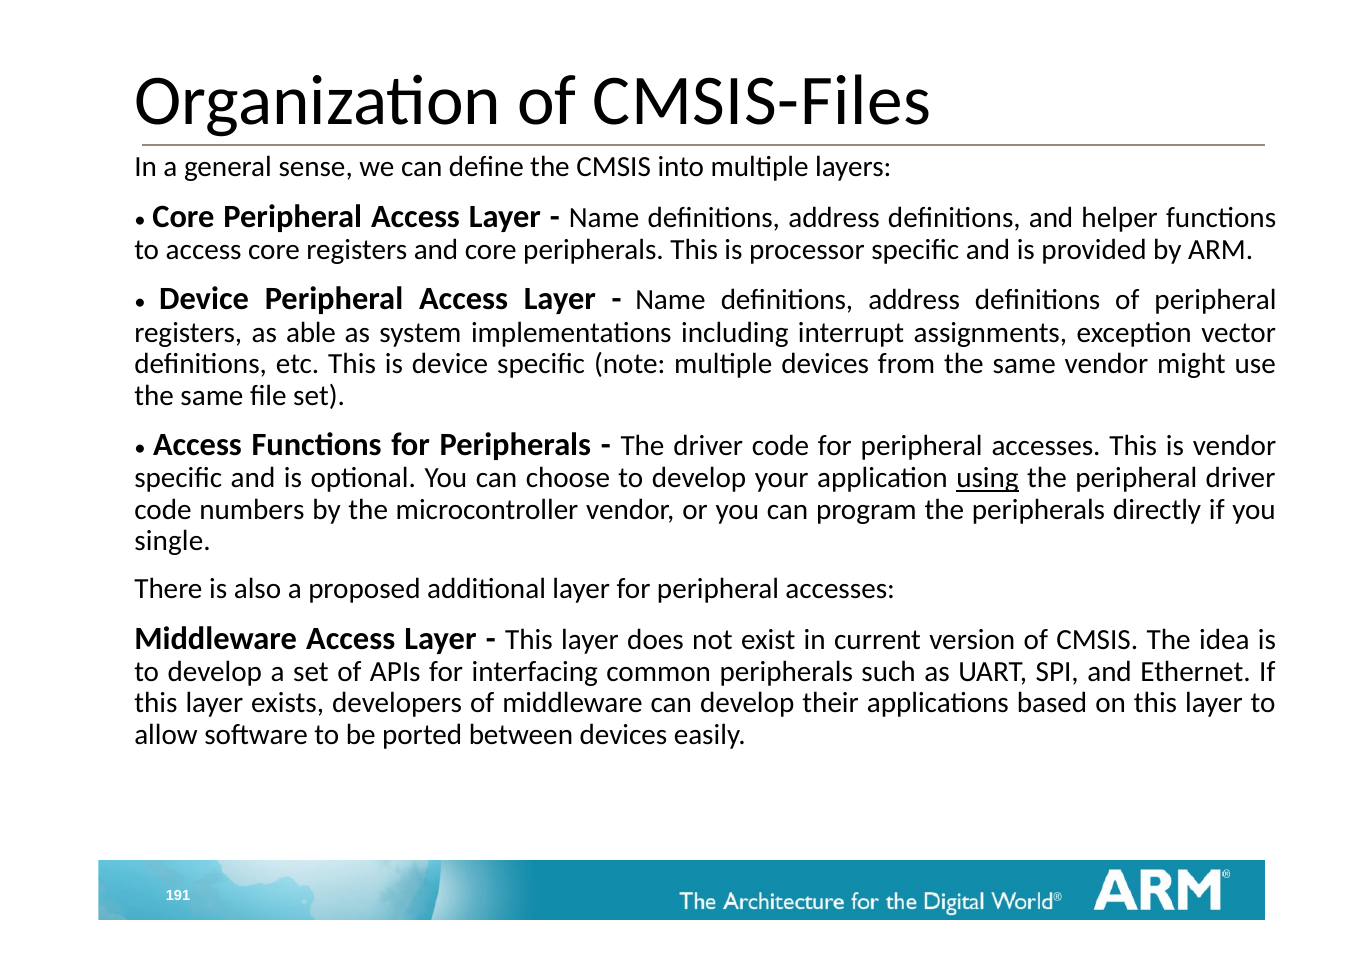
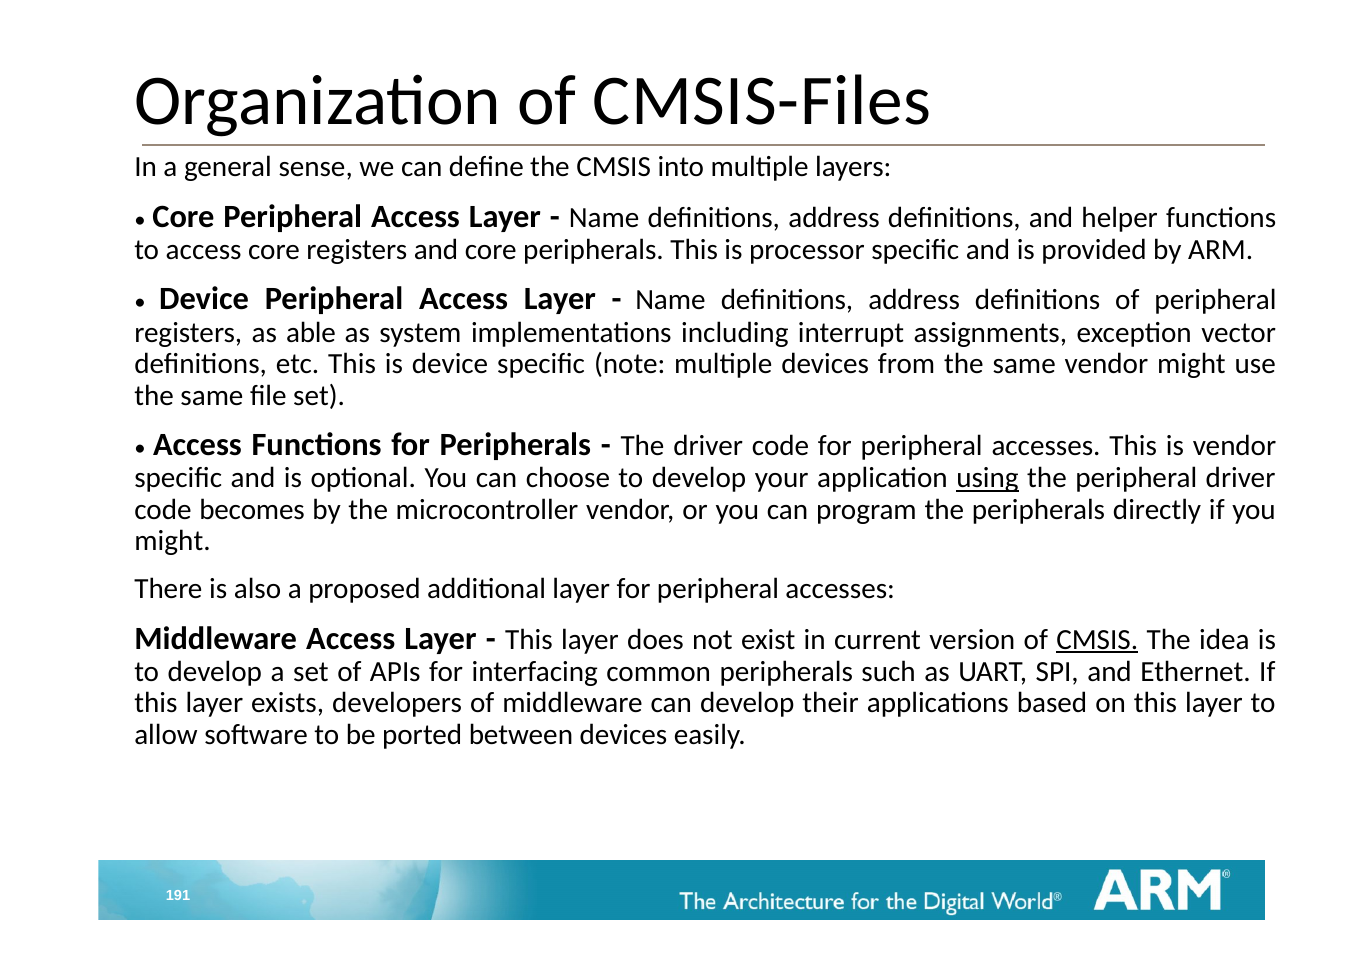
numbers: numbers -> becomes
single at (173, 541): single -> might
CMSIS at (1097, 639) underline: none -> present
